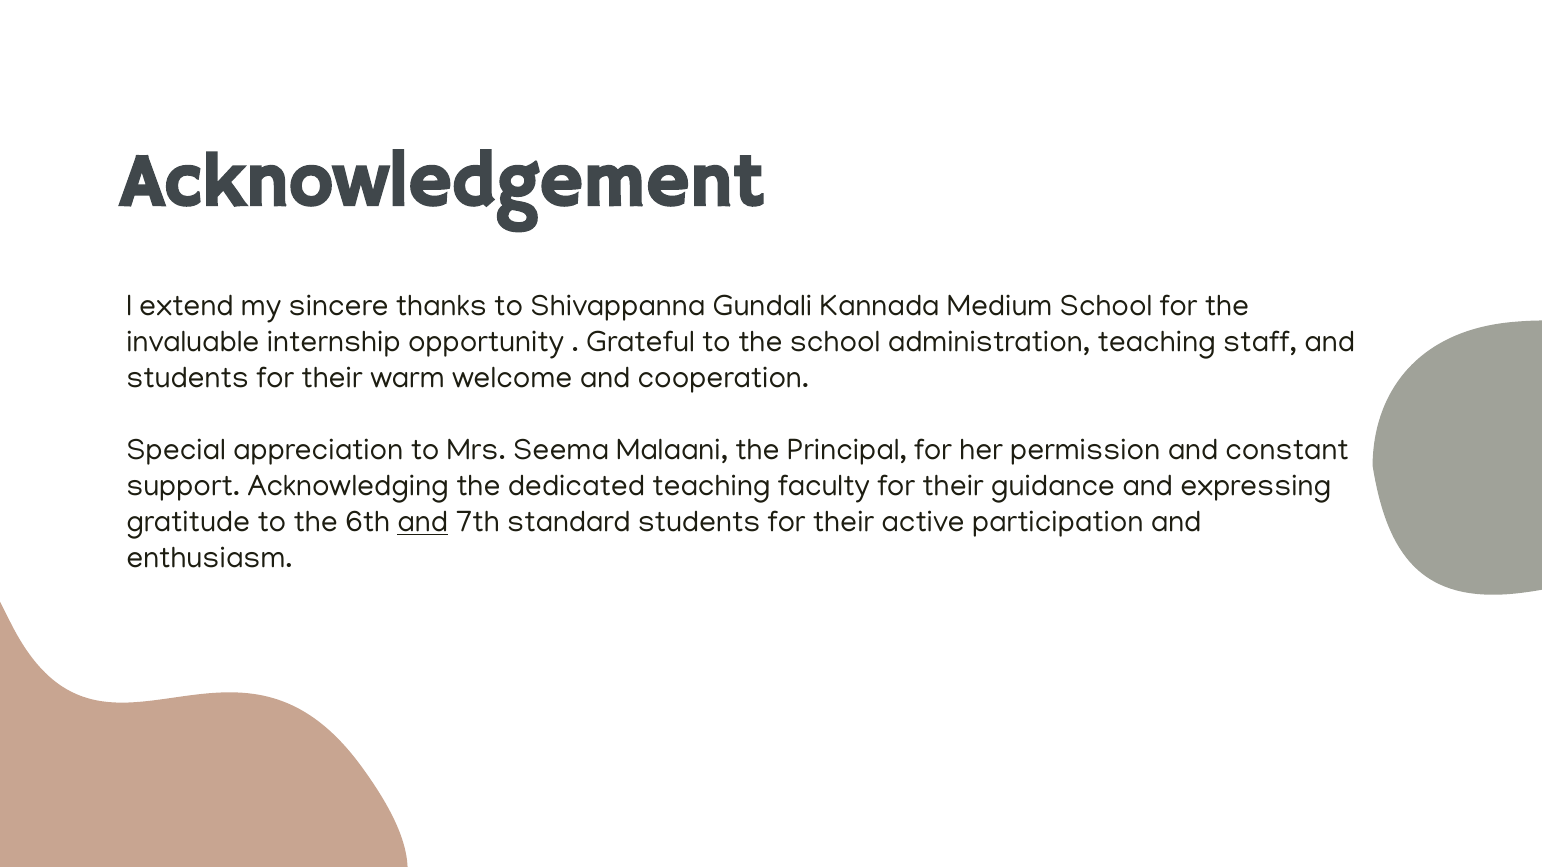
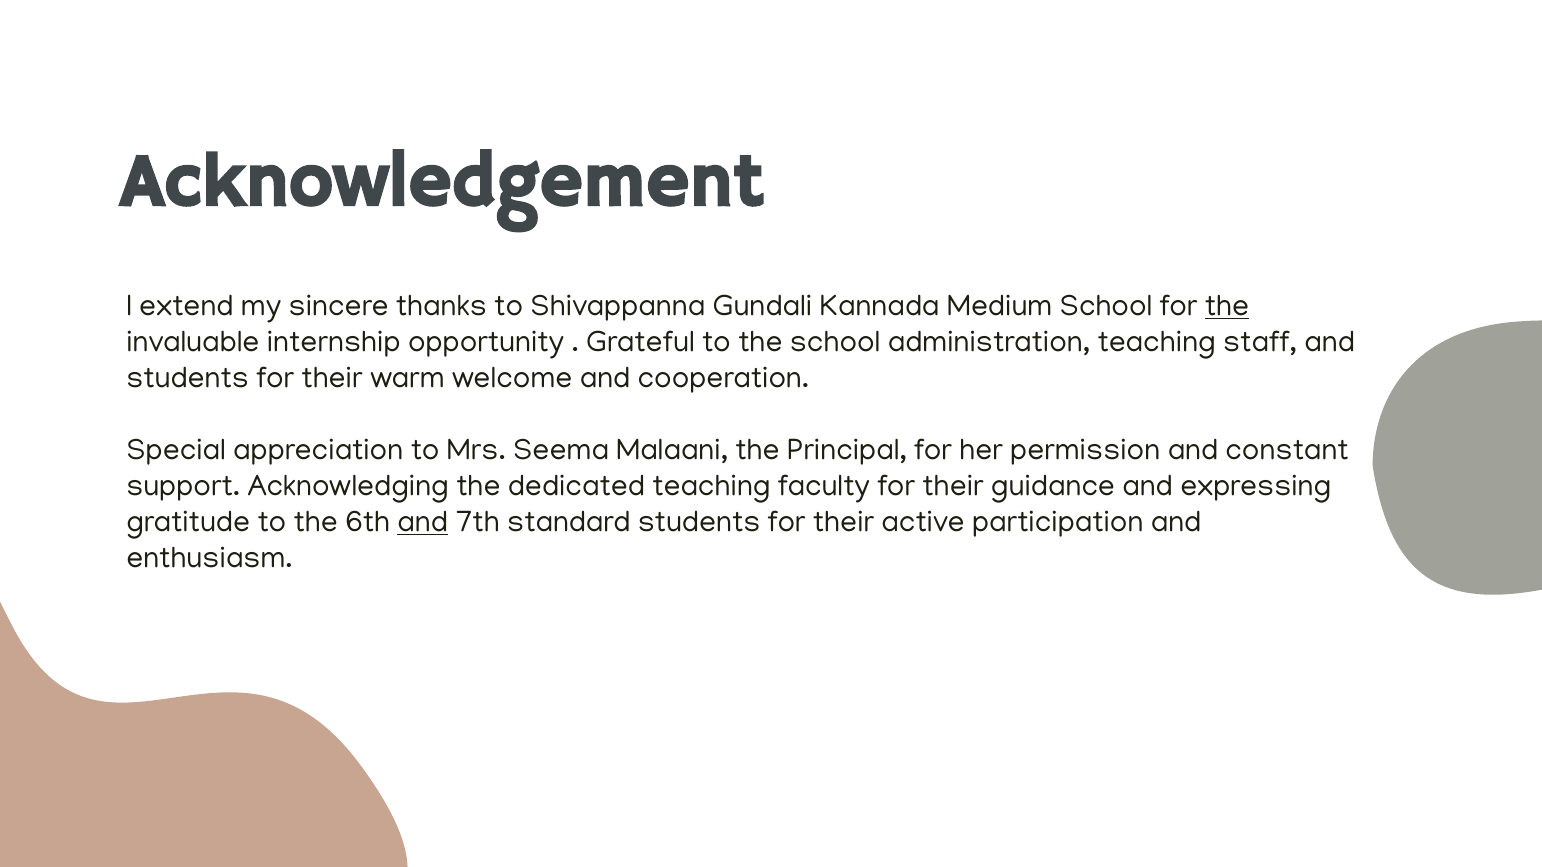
the at (1227, 306) underline: none -> present
